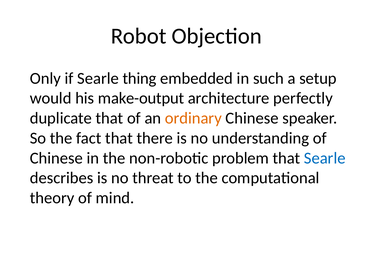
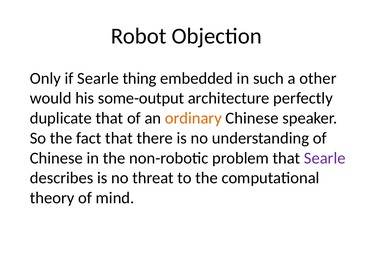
setup: setup -> other
make-output: make-output -> some-output
Searle at (325, 158) colour: blue -> purple
